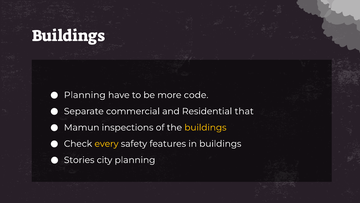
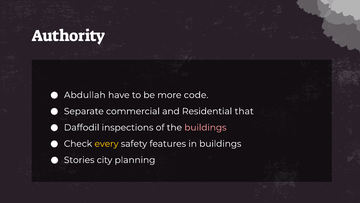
Buildings at (68, 36): Buildings -> Authority
Planning at (85, 95): Planning -> Abdullah
Mamun: Mamun -> Daffodil
buildings at (205, 127) colour: yellow -> pink
